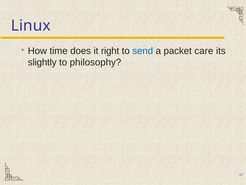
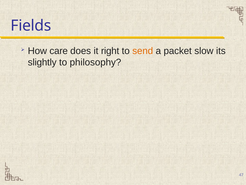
Linux: Linux -> Fields
time: time -> care
send colour: blue -> orange
care: care -> slow
